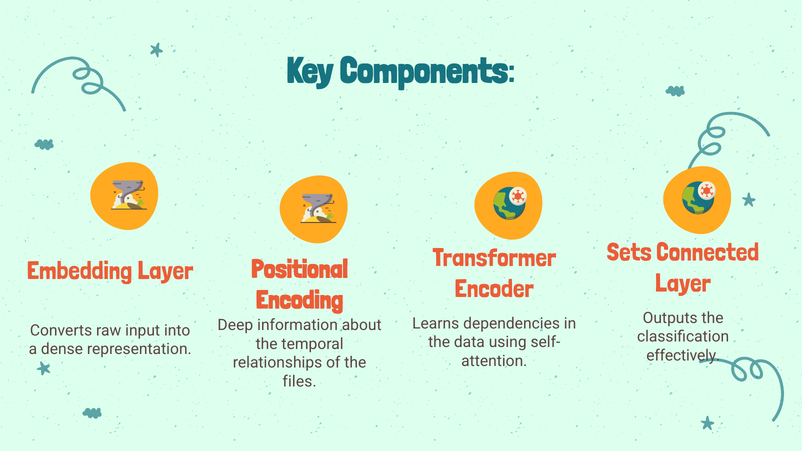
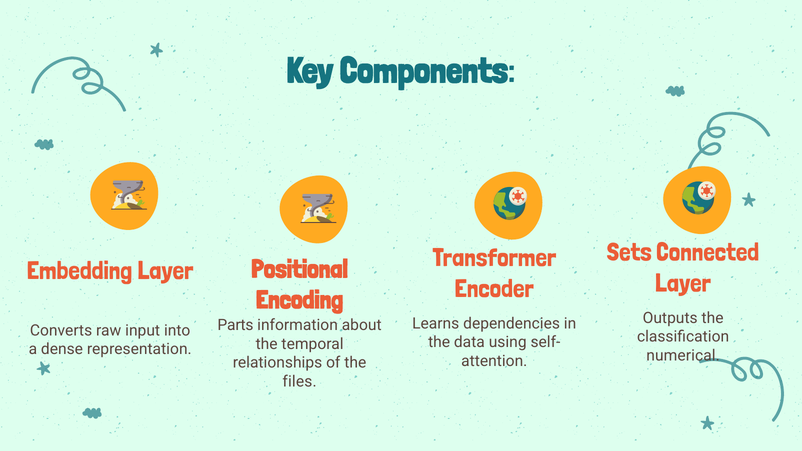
Deep: Deep -> Parts
effectively: effectively -> numerical
